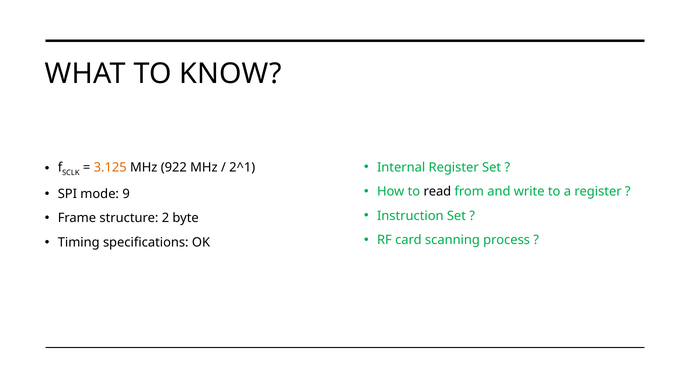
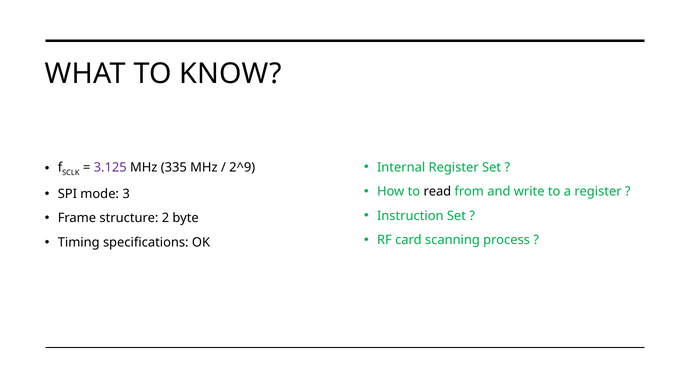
3.125 colour: orange -> purple
922: 922 -> 335
2^1: 2^1 -> 2^9
9: 9 -> 3
